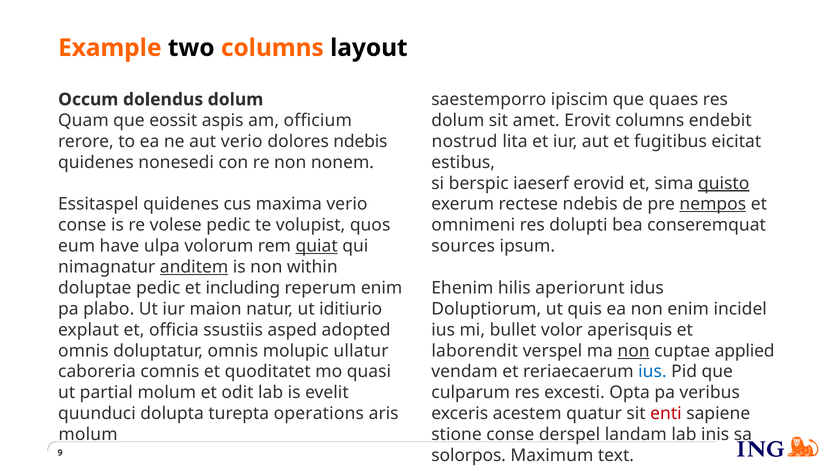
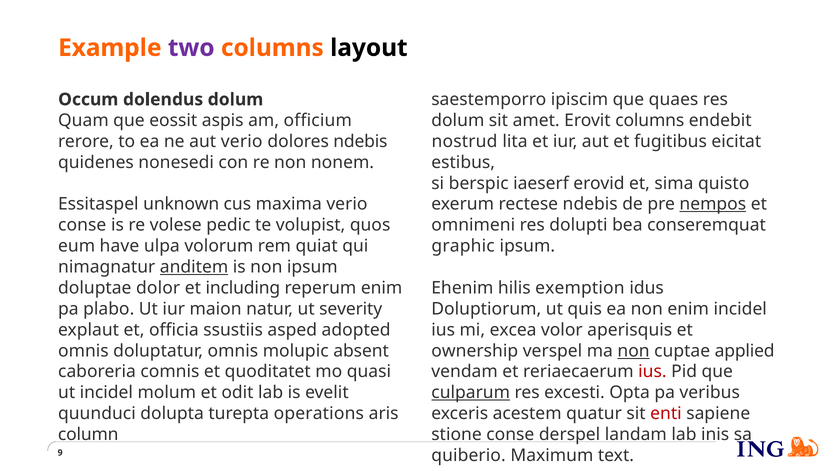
two colour: black -> purple
quisto underline: present -> none
Essitaspel quidenes: quidenes -> unknown
quiat underline: present -> none
sources: sources -> graphic
non within: within -> ipsum
doluptae pedic: pedic -> dolor
aperiorunt: aperiorunt -> exemption
iditiurio: iditiurio -> severity
bullet: bullet -> excea
ullatur: ullatur -> absent
laborendit: laborendit -> ownership
ius at (652, 372) colour: blue -> red
ut partial: partial -> incidel
culparum underline: none -> present
molum at (88, 435): molum -> column
solorpos: solorpos -> quiberio
